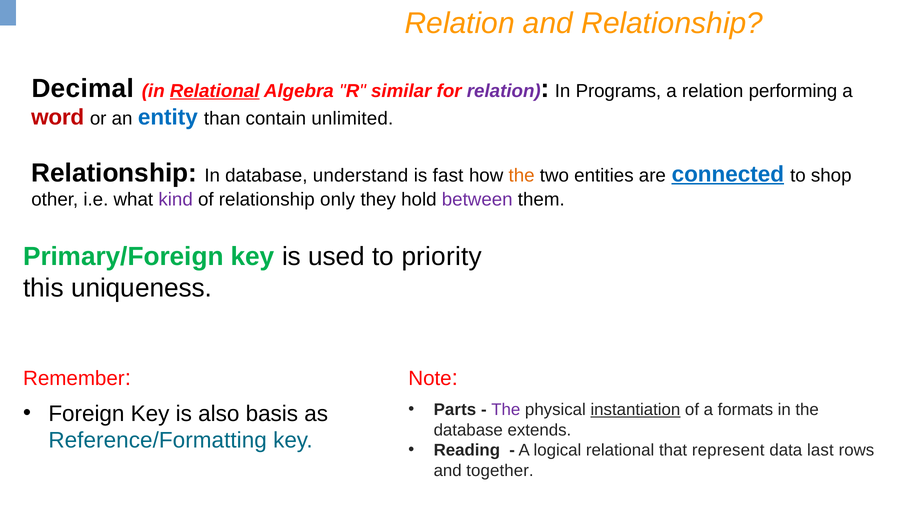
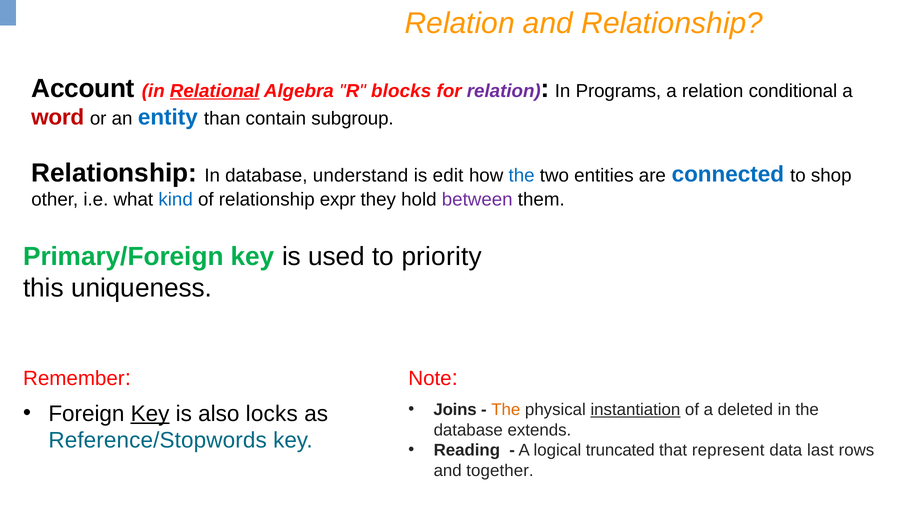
Decimal: Decimal -> Account
similar: similar -> blocks
performing: performing -> conditional
unlimited: unlimited -> subgroup
fast: fast -> edit
the at (522, 175) colour: orange -> blue
connected underline: present -> none
kind colour: purple -> blue
only: only -> expr
Parts: Parts -> Joins
The at (506, 410) colour: purple -> orange
formats: formats -> deleted
Key at (150, 413) underline: none -> present
basis: basis -> locks
Reference/Formatting: Reference/Formatting -> Reference/Stopwords
logical relational: relational -> truncated
